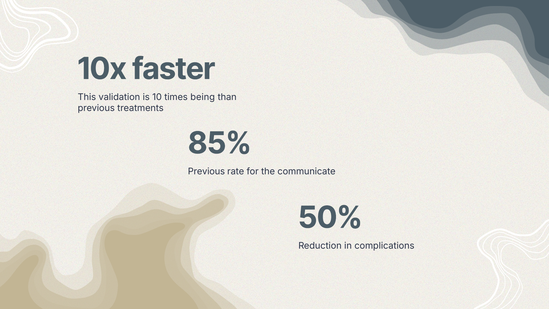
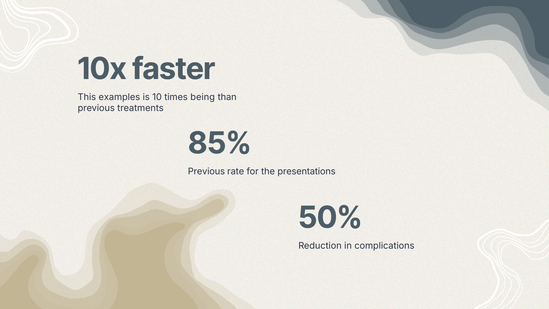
validation: validation -> examples
communicate: communicate -> presentations
